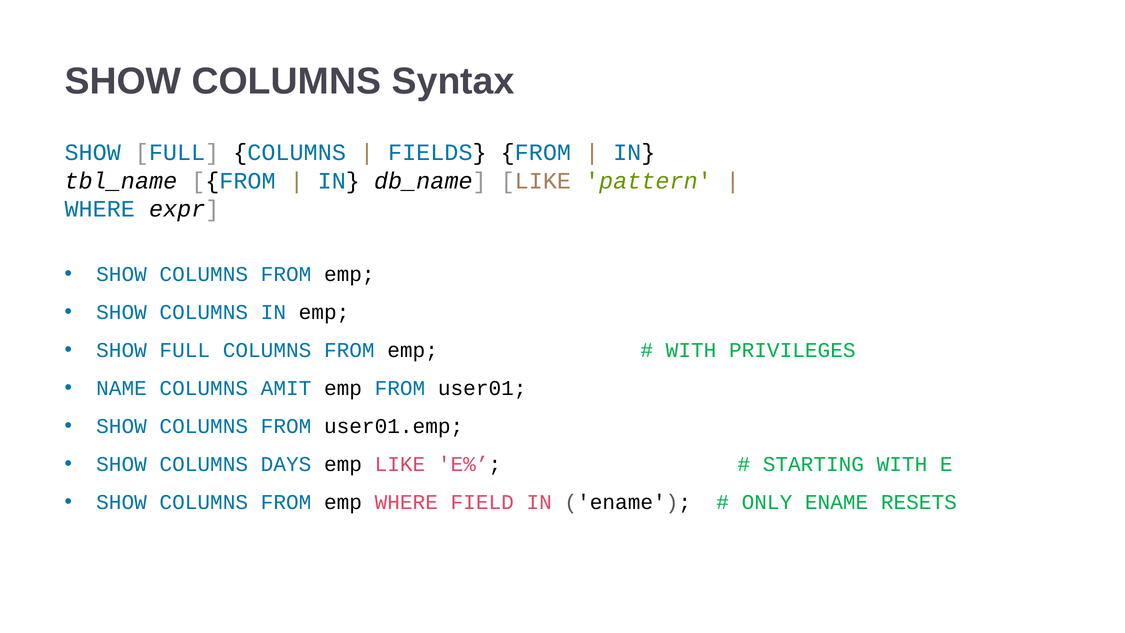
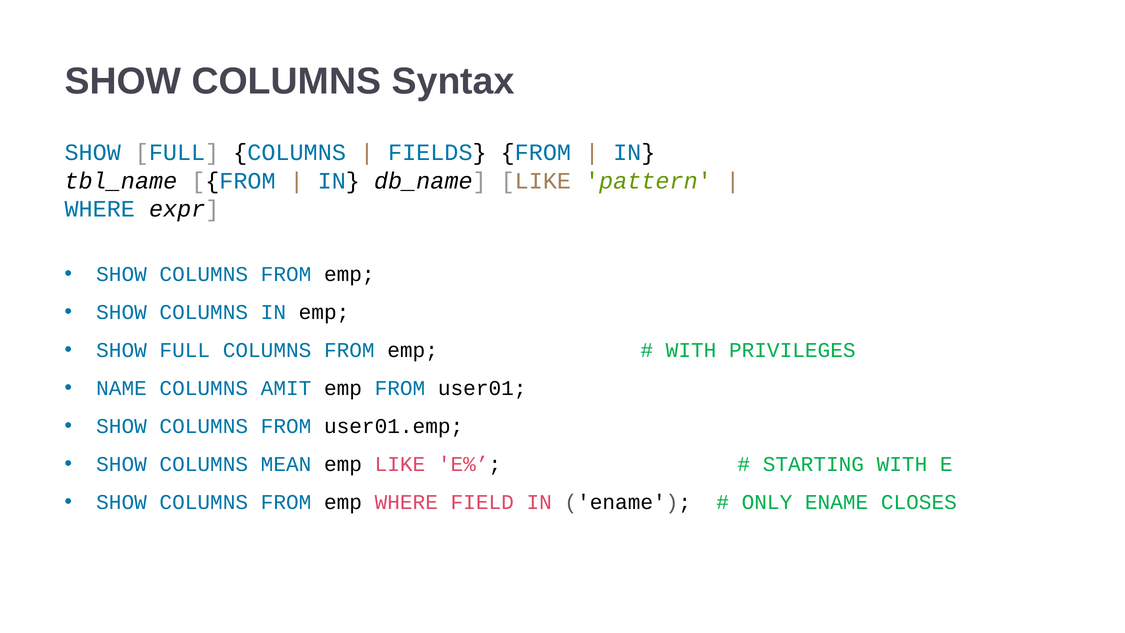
DAYS: DAYS -> MEAN
RESETS: RESETS -> CLOSES
